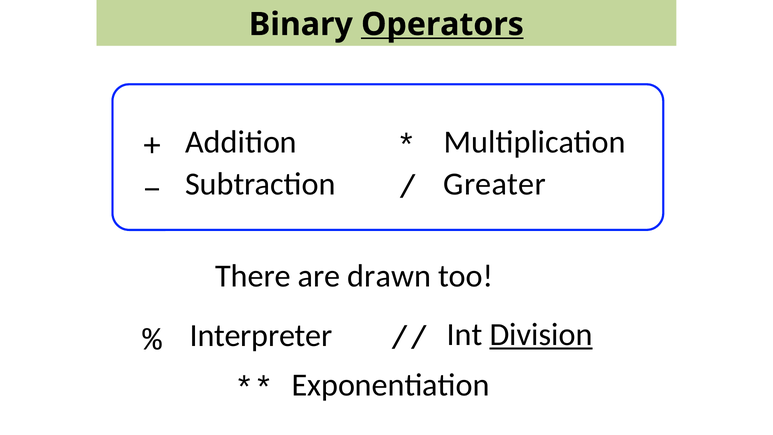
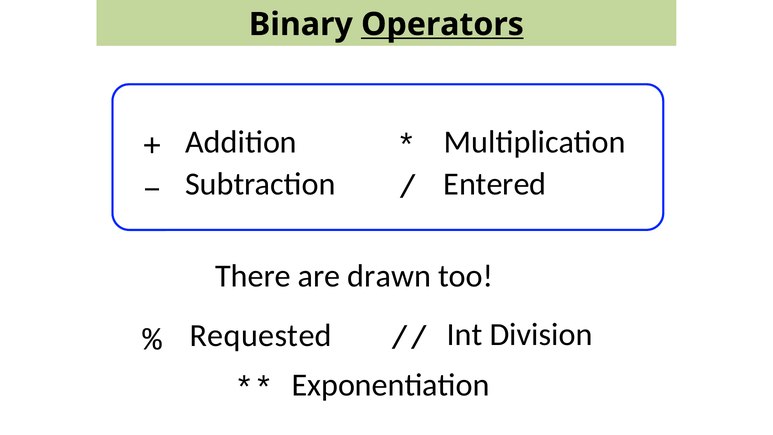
Greater: Greater -> Entered
Division underline: present -> none
Interpreter: Interpreter -> Requested
